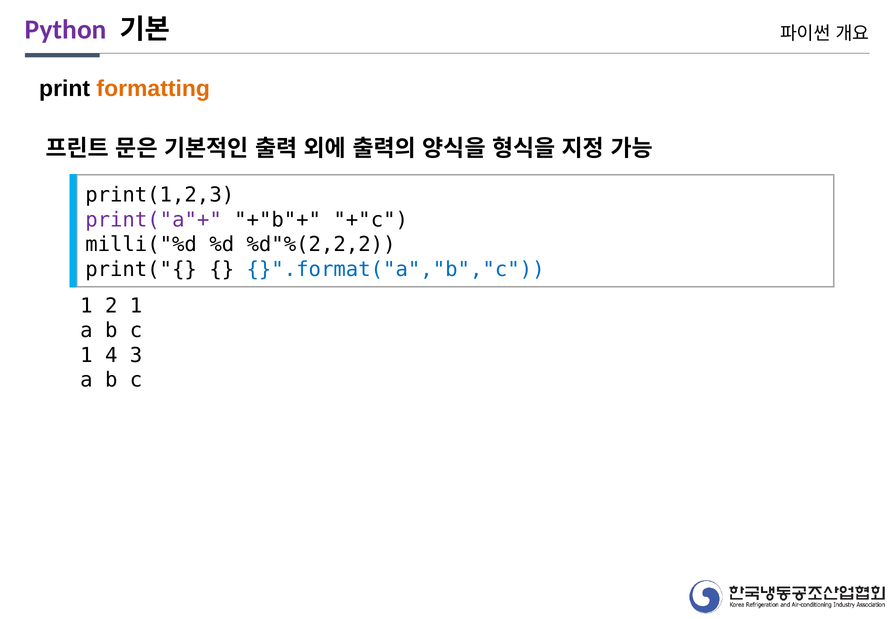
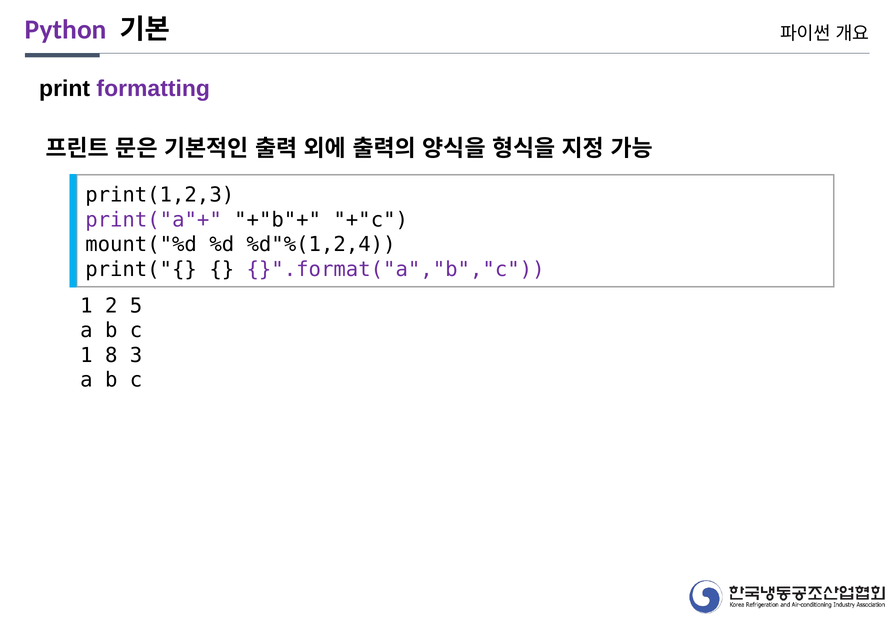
formatting colour: orange -> purple
milli("%d: milli("%d -> mount("%d
%d"%(2,2,2: %d"%(2,2,2 -> %d"%(1,2,4
}".format("a","b","c colour: blue -> purple
2 1: 1 -> 5
4: 4 -> 8
